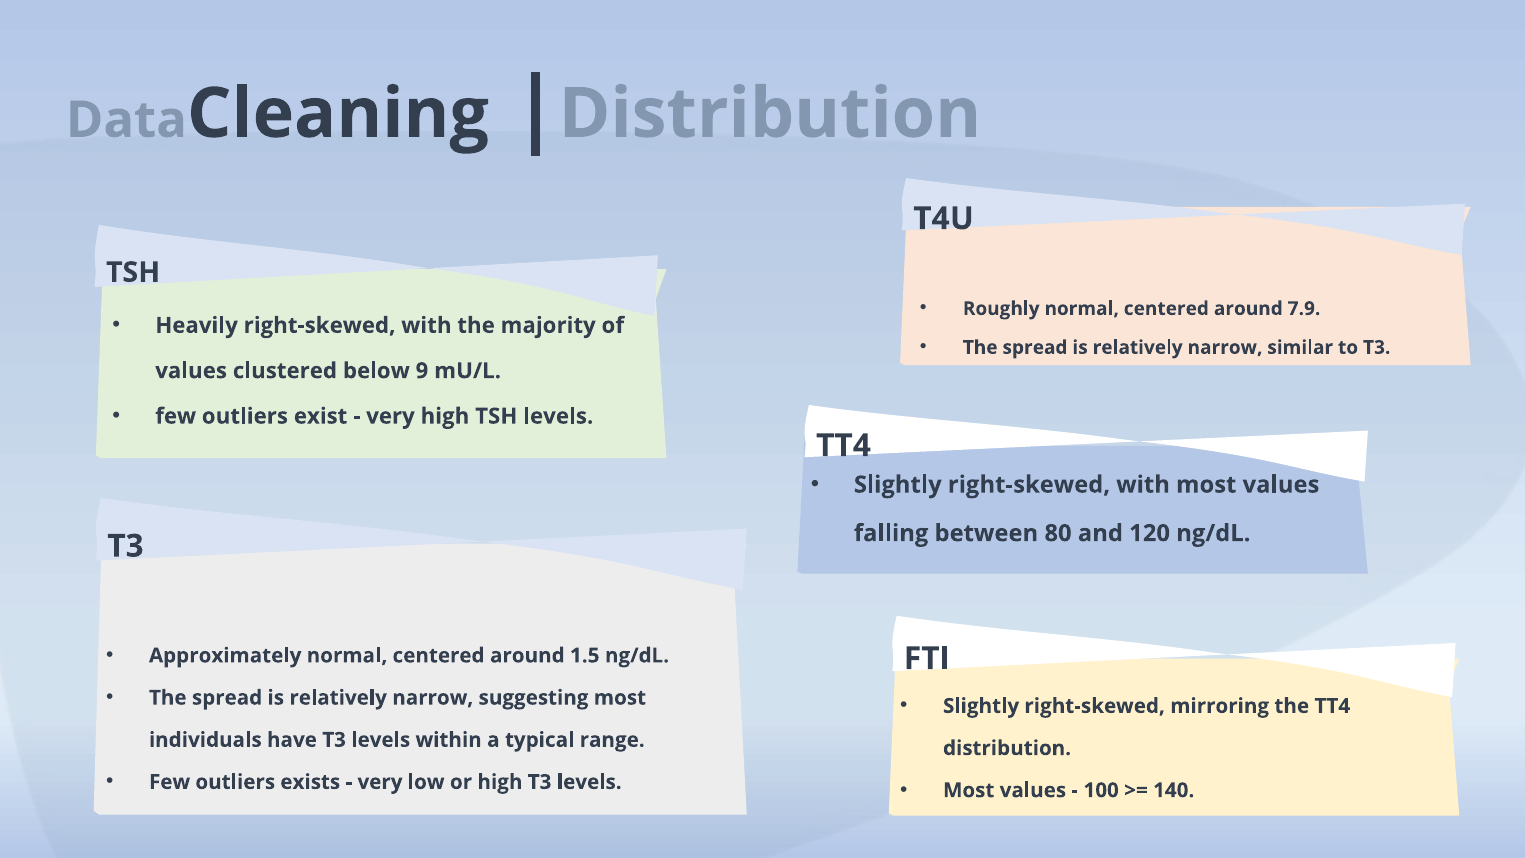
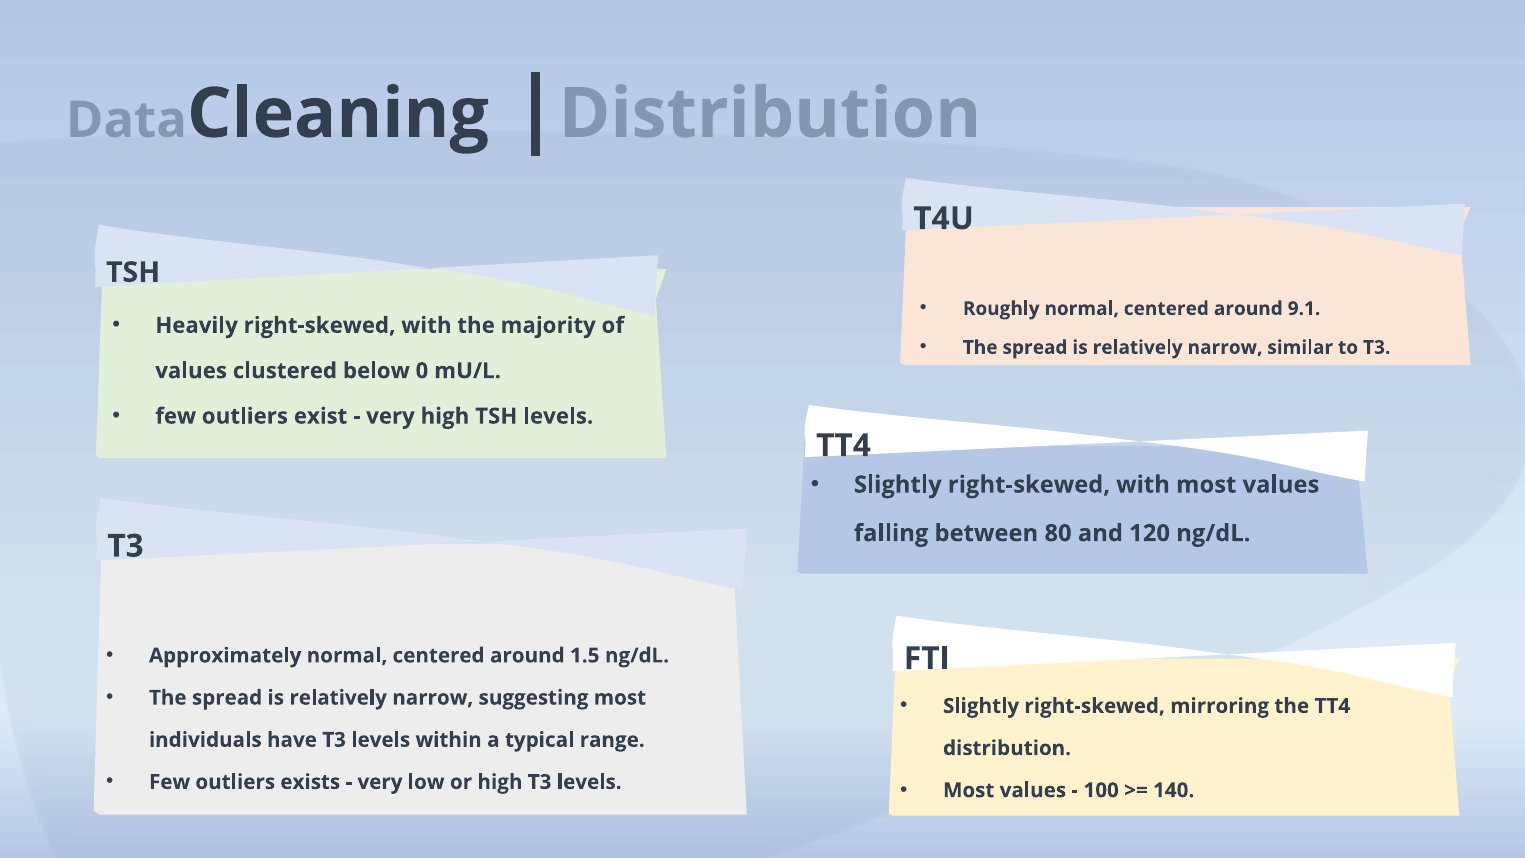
7.9: 7.9 -> 9.1
9: 9 -> 0
